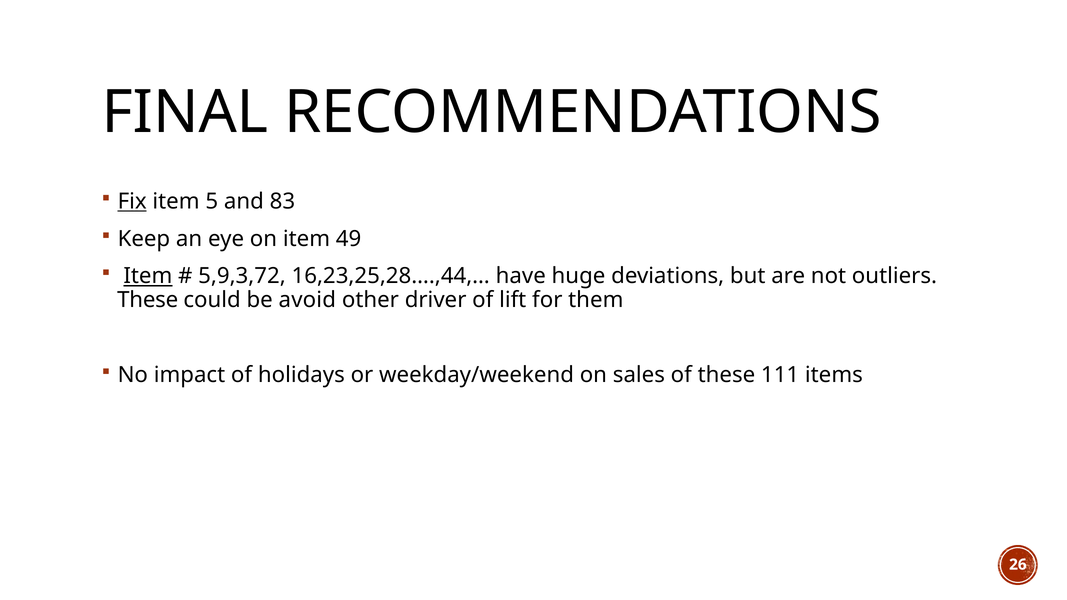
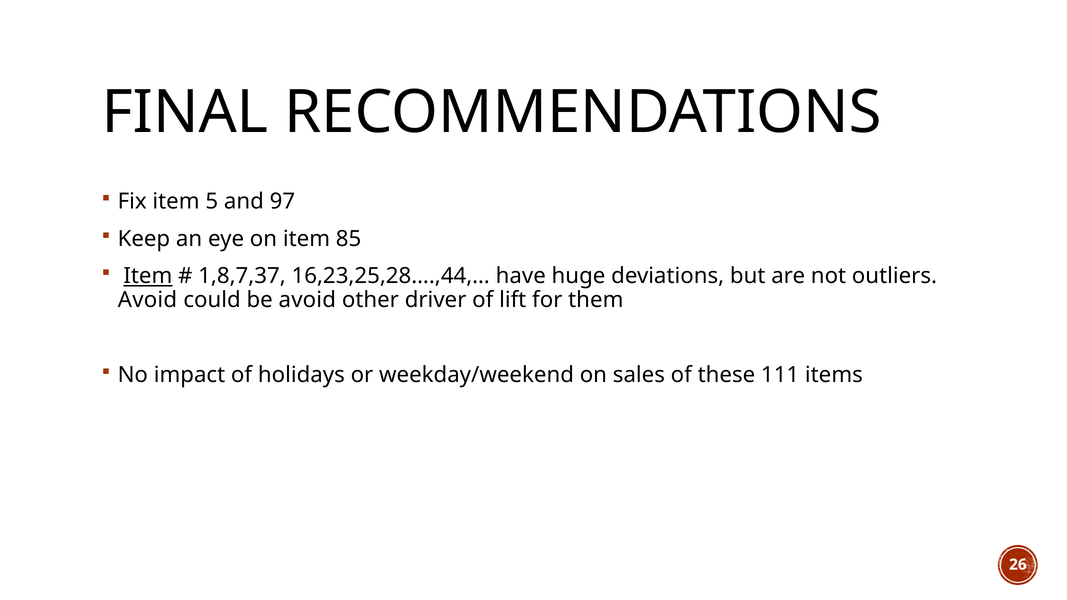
Fix underline: present -> none
83: 83 -> 97
49: 49 -> 85
5,9,3,72: 5,9,3,72 -> 1,8,7,37
These at (148, 300): These -> Avoid
